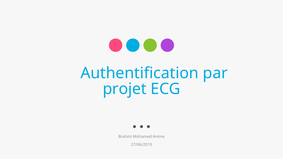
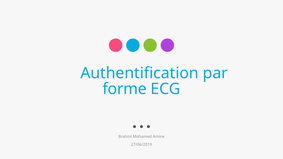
projet: projet -> forme
